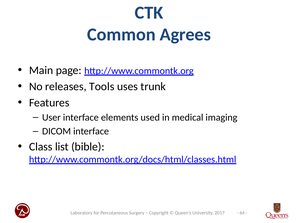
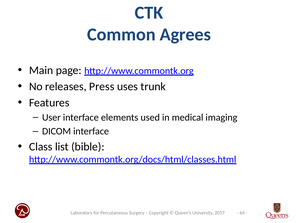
Tools: Tools -> Press
